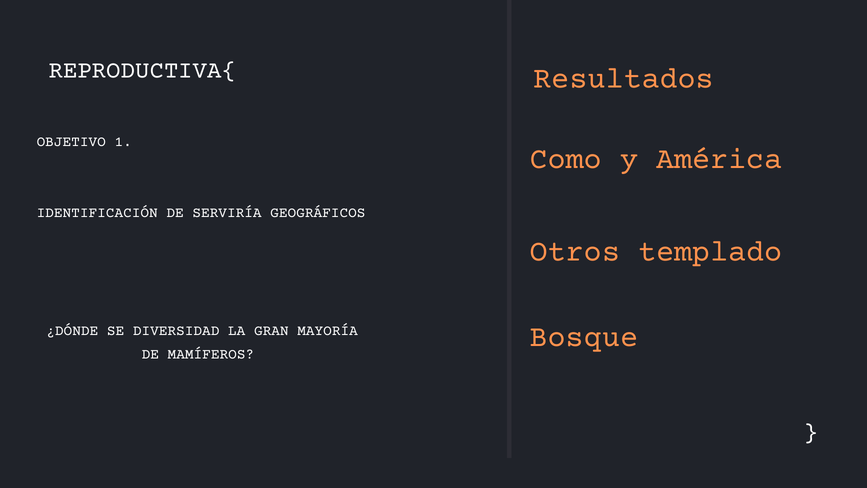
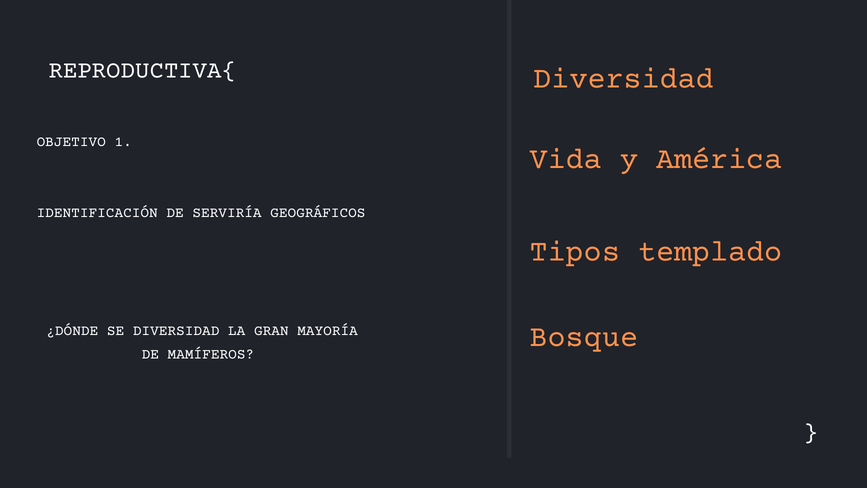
Resultados at (624, 78): Resultados -> Diversidad
Como: Como -> Vida
Otros: Otros -> Tipos
